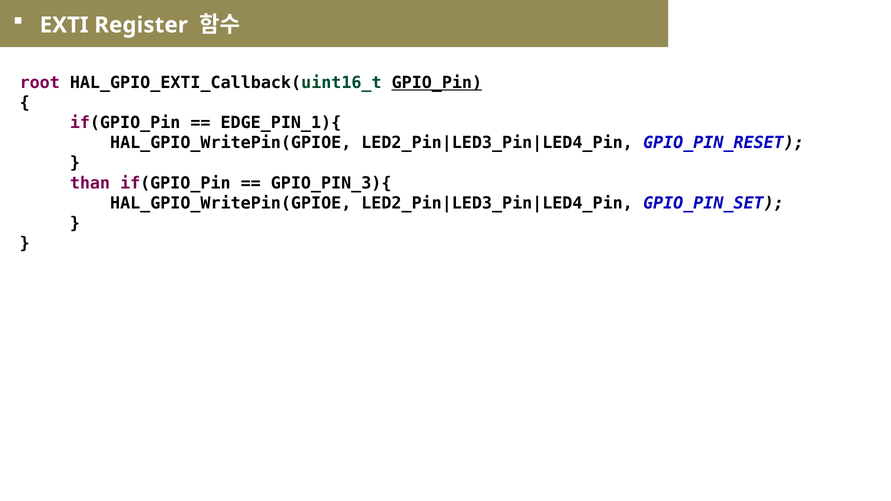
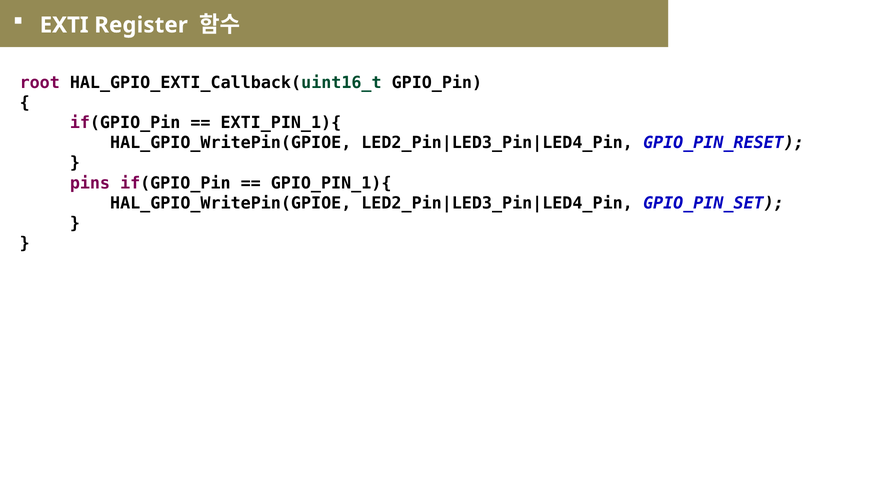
GPIO_Pin underline: present -> none
EDGE_PIN_1){: EDGE_PIN_1){ -> EXTI_PIN_1){
than: than -> pins
GPIO_PIN_3){: GPIO_PIN_3){ -> GPIO_PIN_1){
